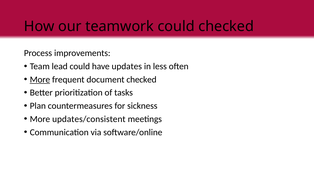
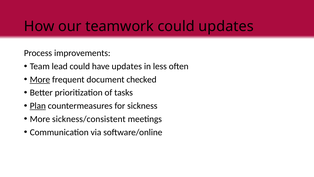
could checked: checked -> updates
Plan underline: none -> present
updates/consistent: updates/consistent -> sickness/consistent
